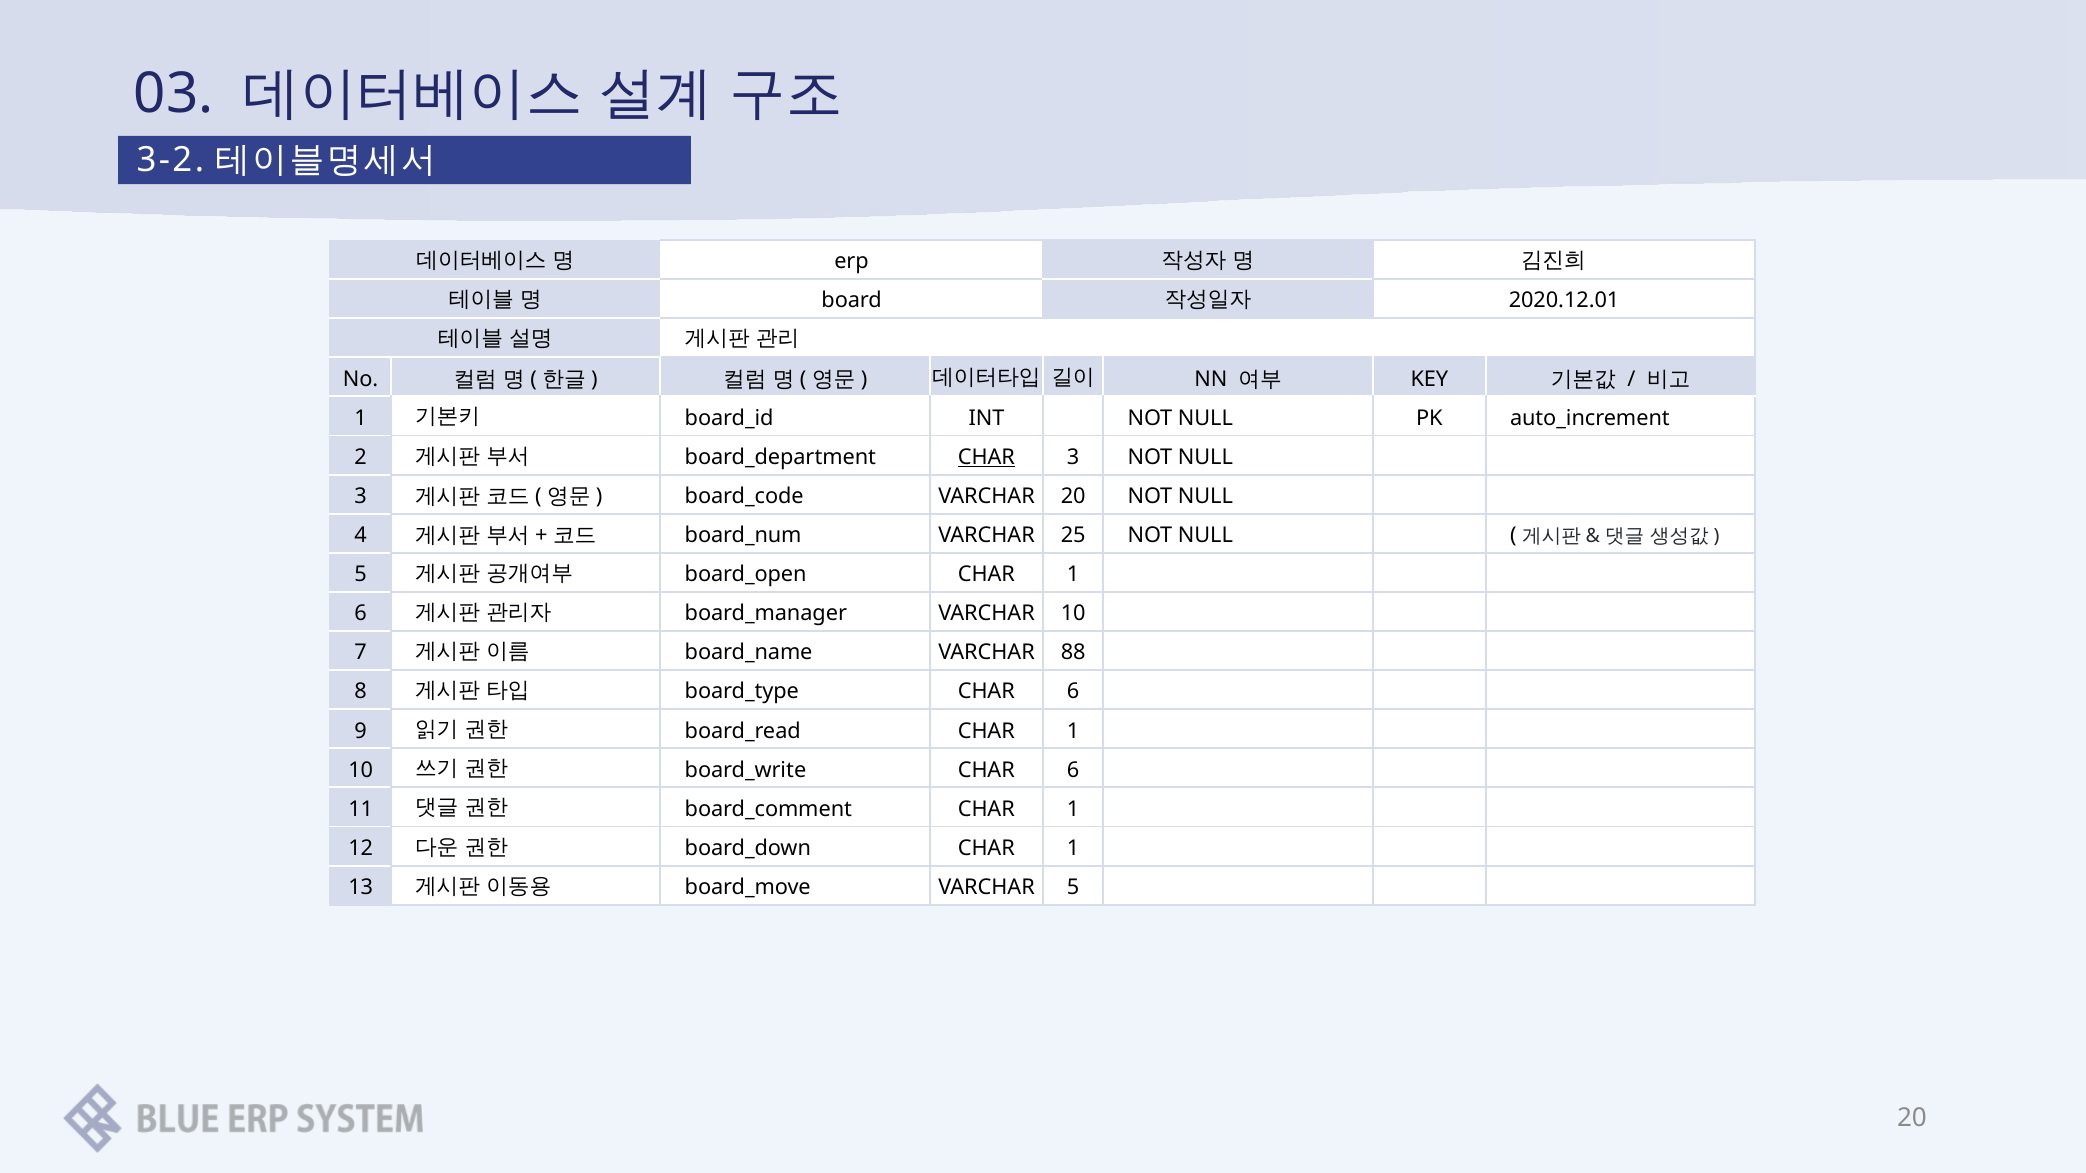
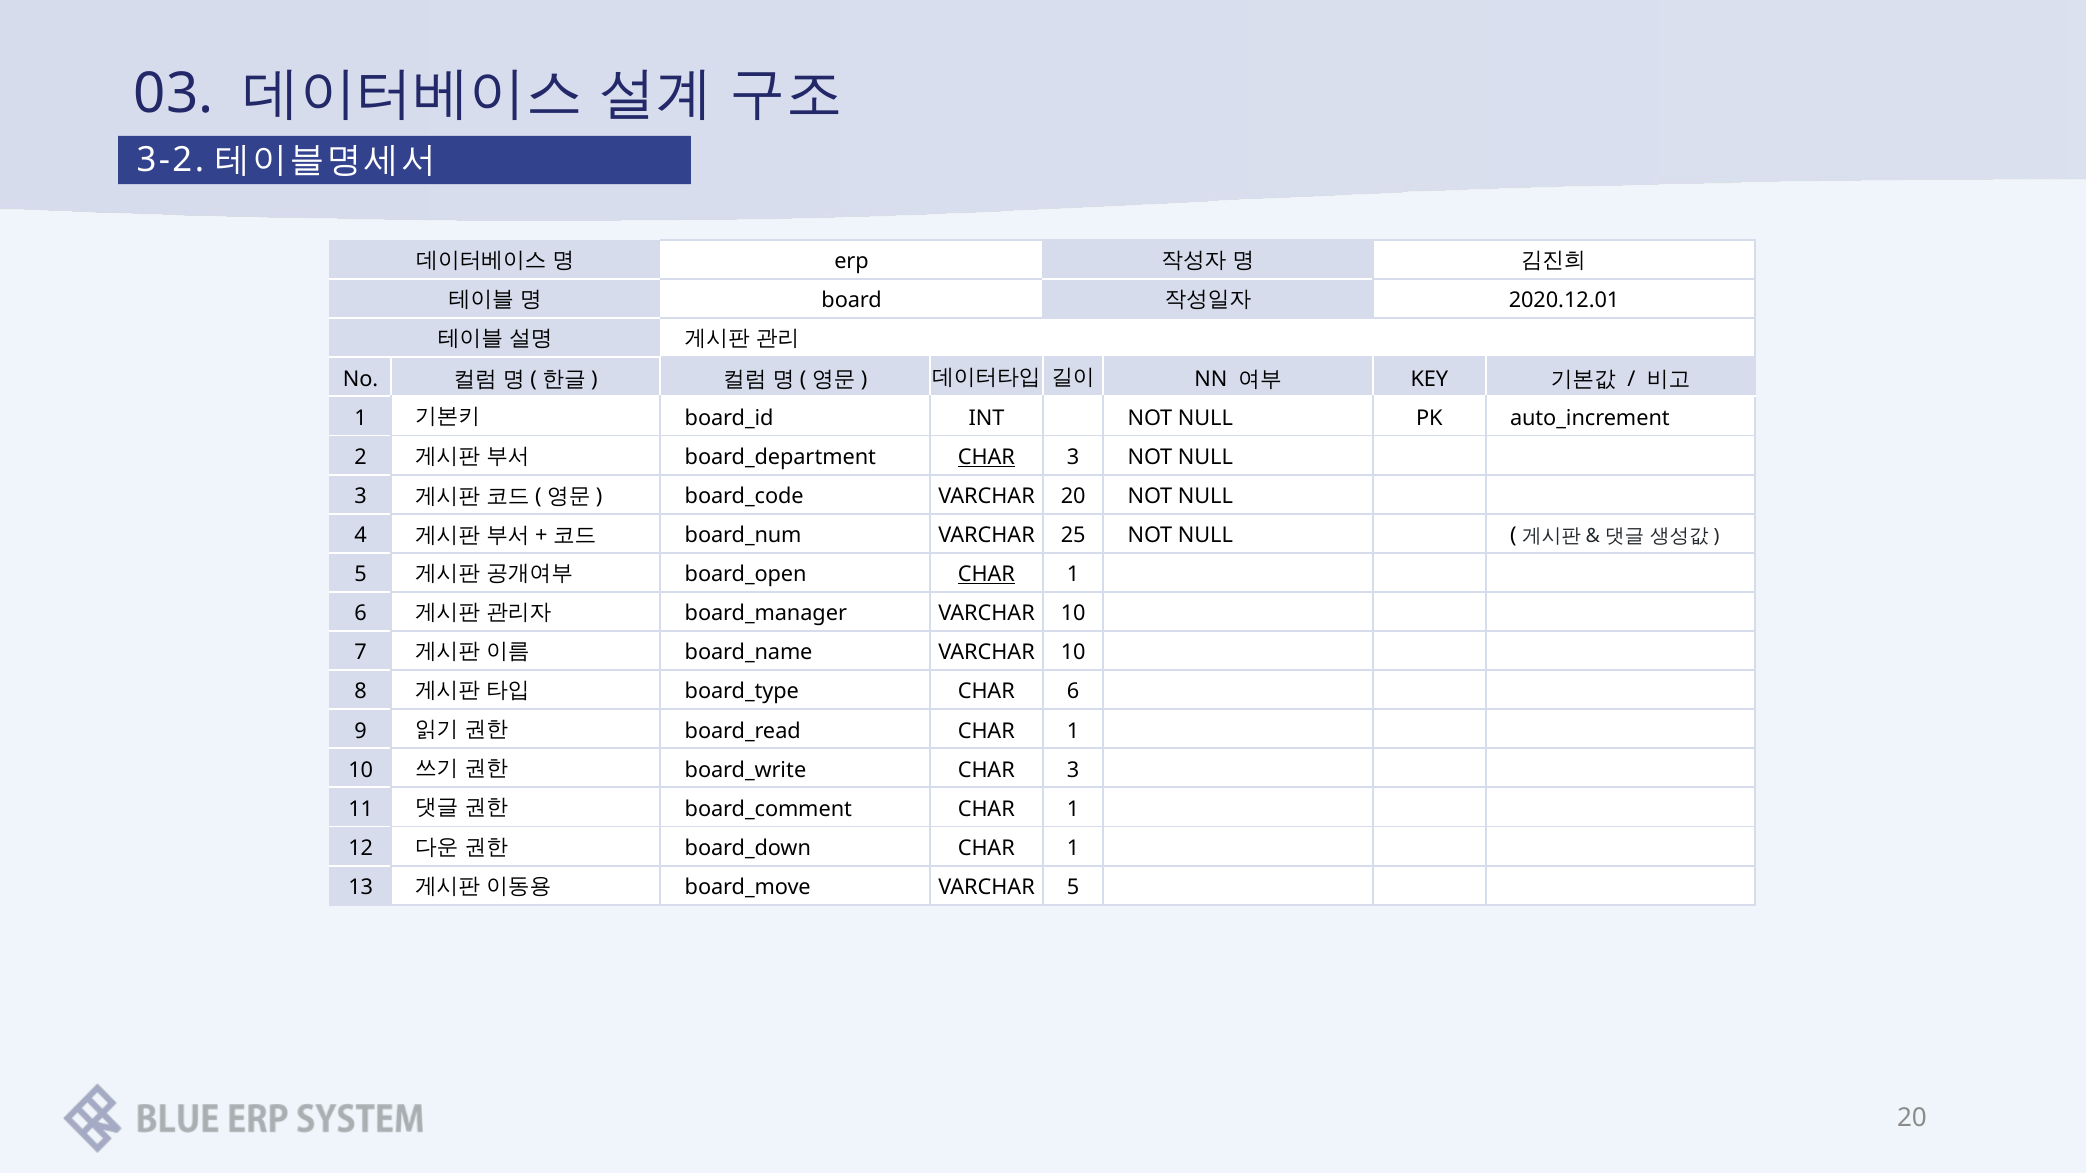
CHAR at (986, 575) underline: none -> present
88 at (1073, 653): 88 -> 10
6 at (1073, 770): 6 -> 3
